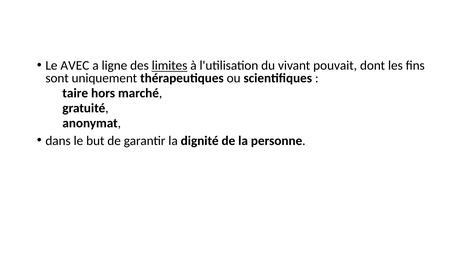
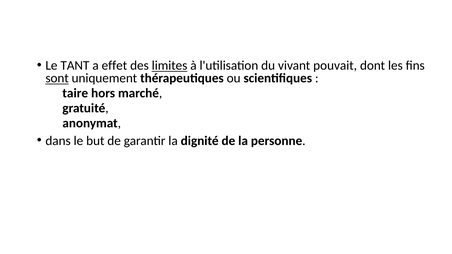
AVEC: AVEC -> TANT
ligne: ligne -> effet
sont underline: none -> present
